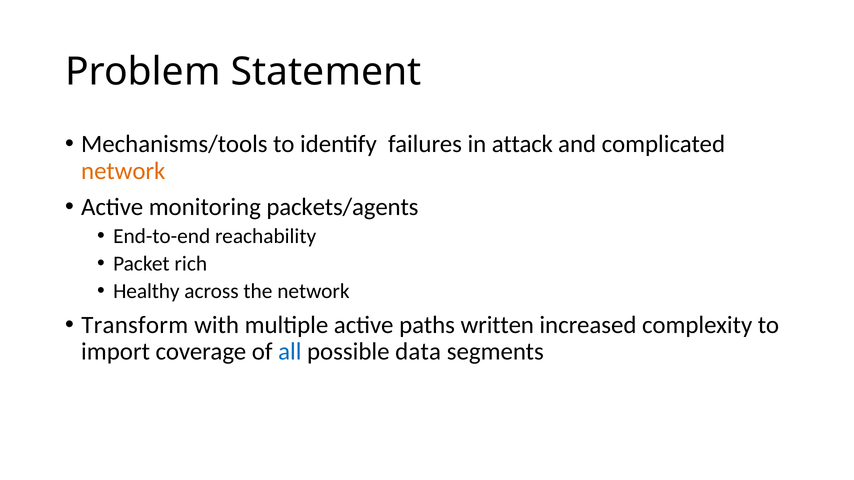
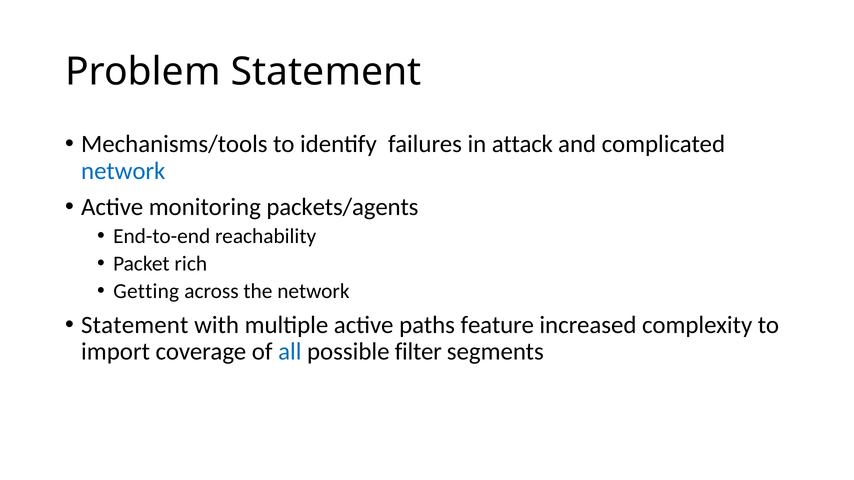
network at (123, 171) colour: orange -> blue
Healthy: Healthy -> Getting
Transform at (135, 325): Transform -> Statement
written: written -> feature
data: data -> filter
